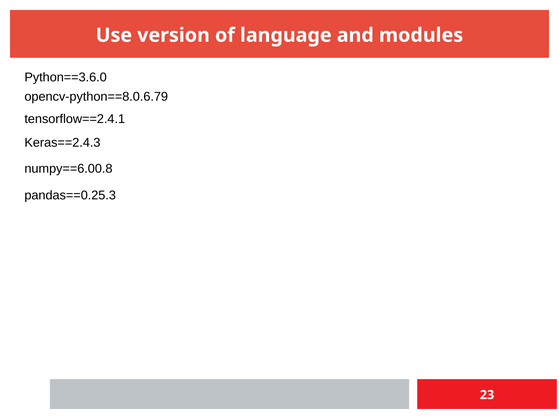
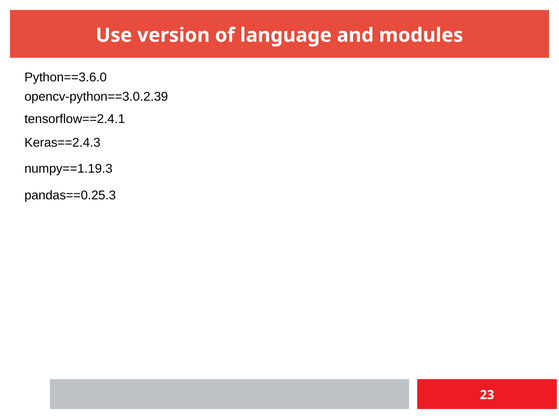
opencv-python==8.0.6.79: opencv-python==8.0.6.79 -> opencv-python==3.0.2.39
numpy==6.00.8: numpy==6.00.8 -> numpy==1.19.3
